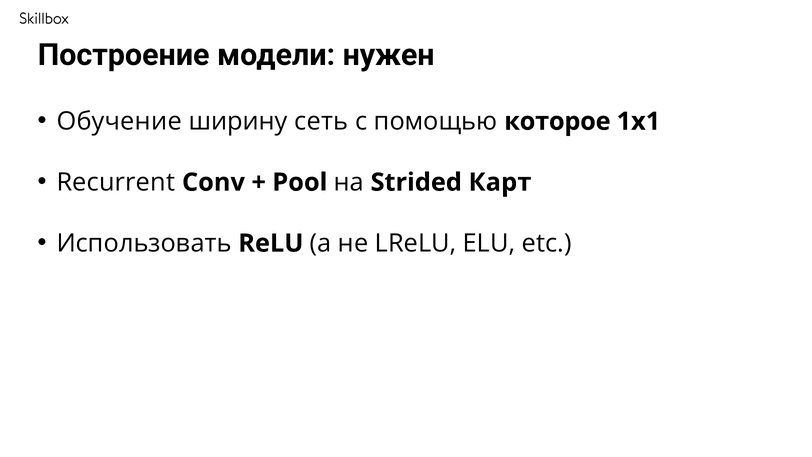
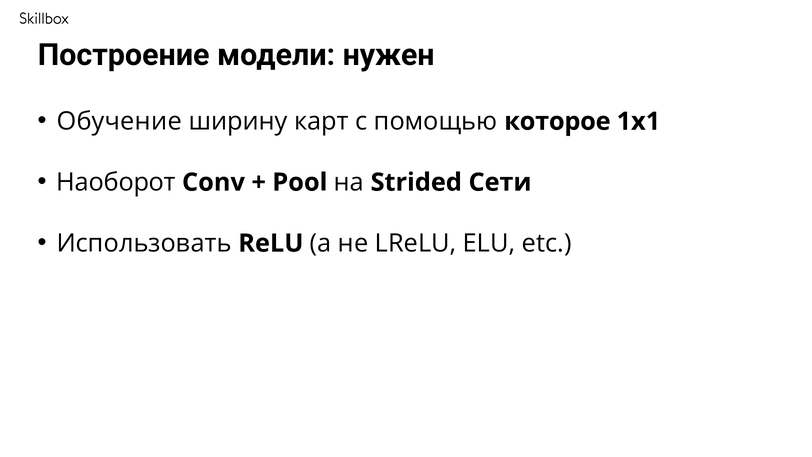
сеть: сеть -> карт
Recurrent: Recurrent -> Наоборот
Карт: Карт -> Сети
